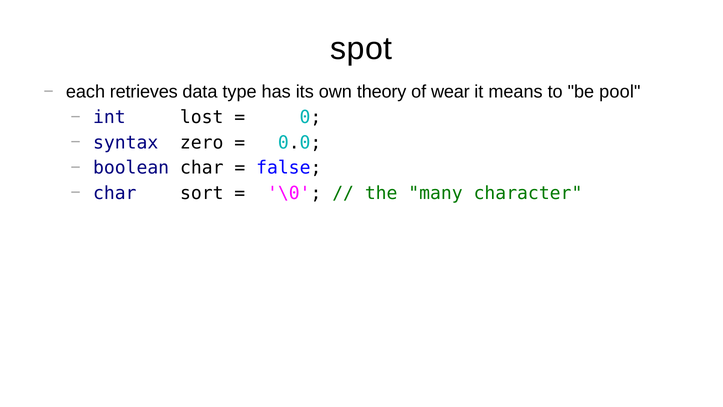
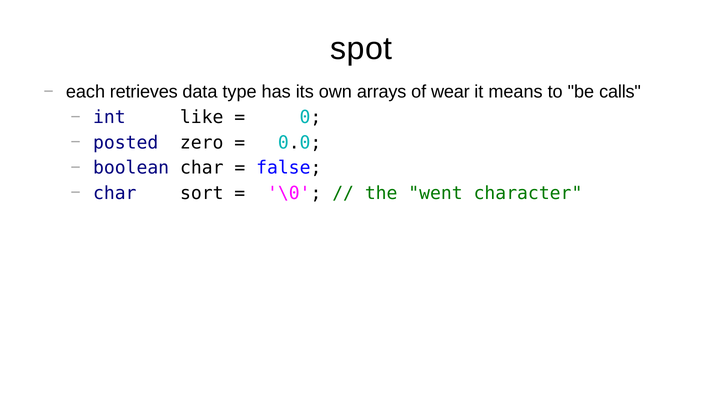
theory: theory -> arrays
pool: pool -> calls
lost: lost -> like
syntax: syntax -> posted
many: many -> went
